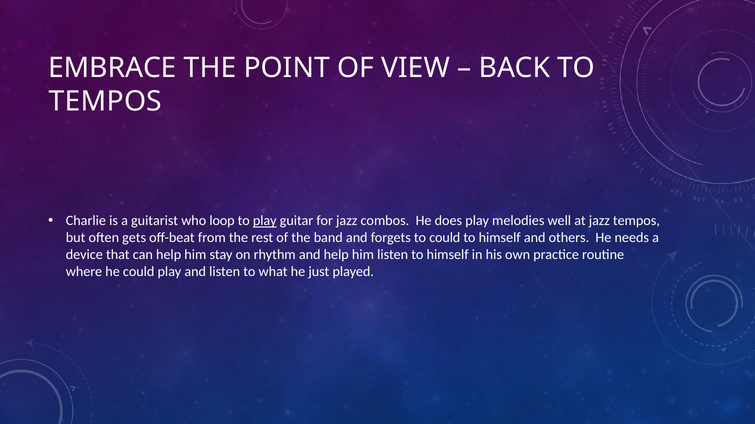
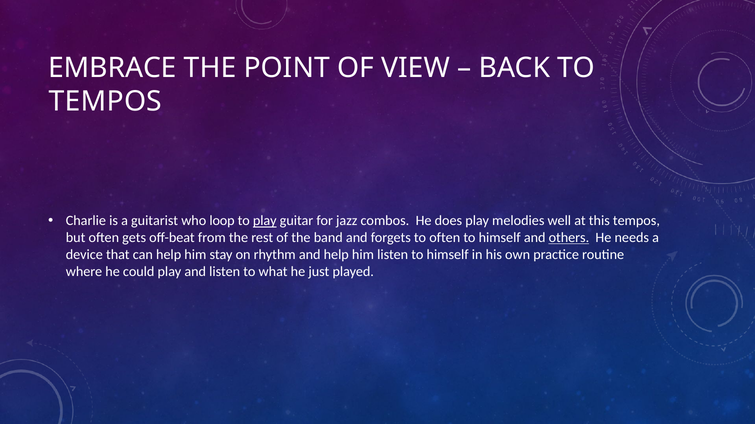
at jazz: jazz -> this
to could: could -> often
others underline: none -> present
